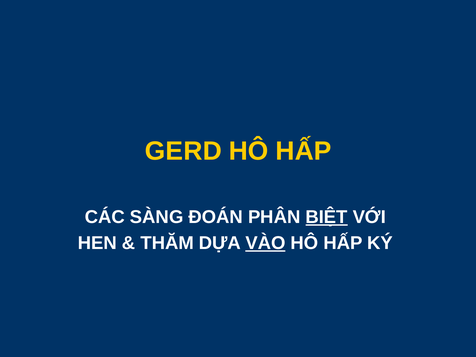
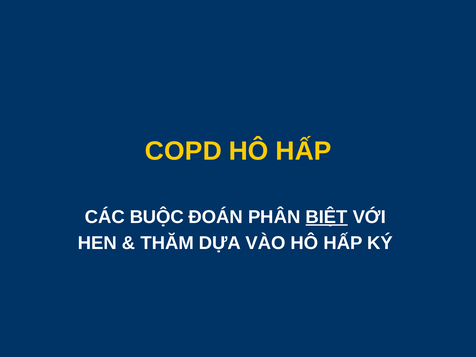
GERD: GERD -> COPD
SÀNG: SÀNG -> BUỘC
VÀO underline: present -> none
